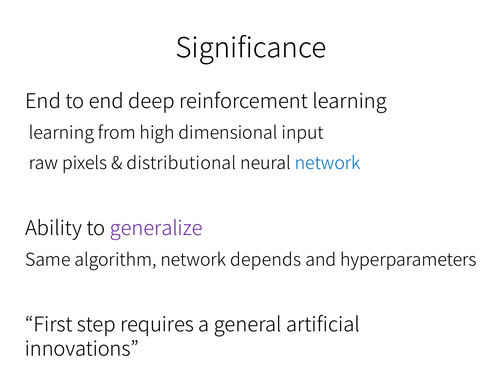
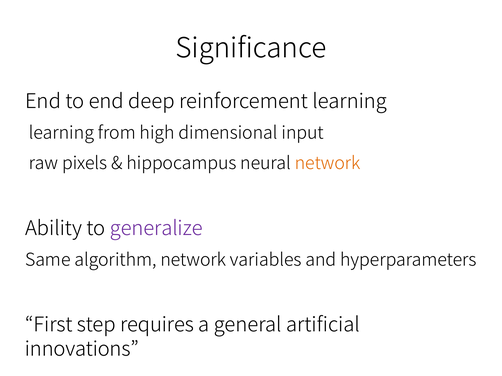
distributional: distributional -> hippocampus
network at (328, 163) colour: blue -> orange
depends: depends -> variables
